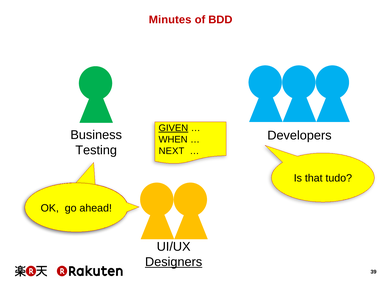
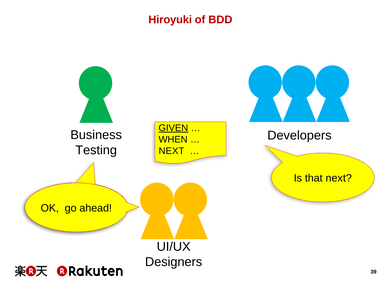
Minutes: Minutes -> Hiroyuki
that tudo: tudo -> next
Designers underline: present -> none
